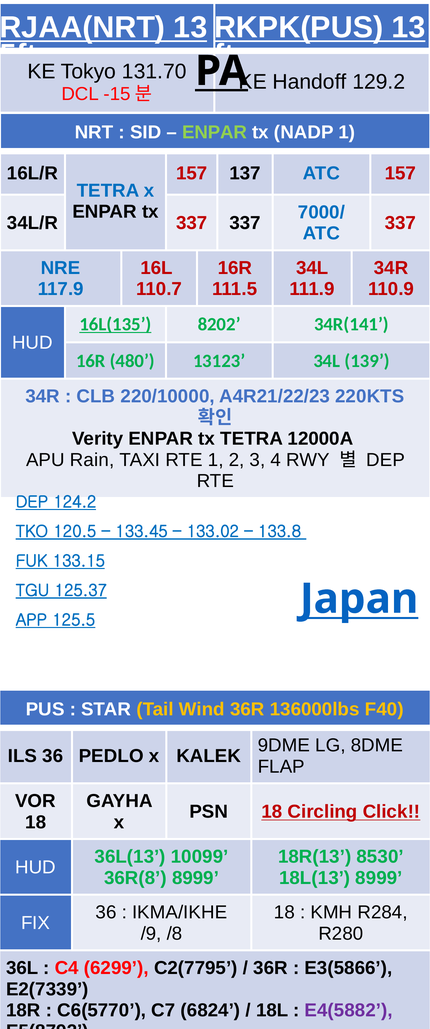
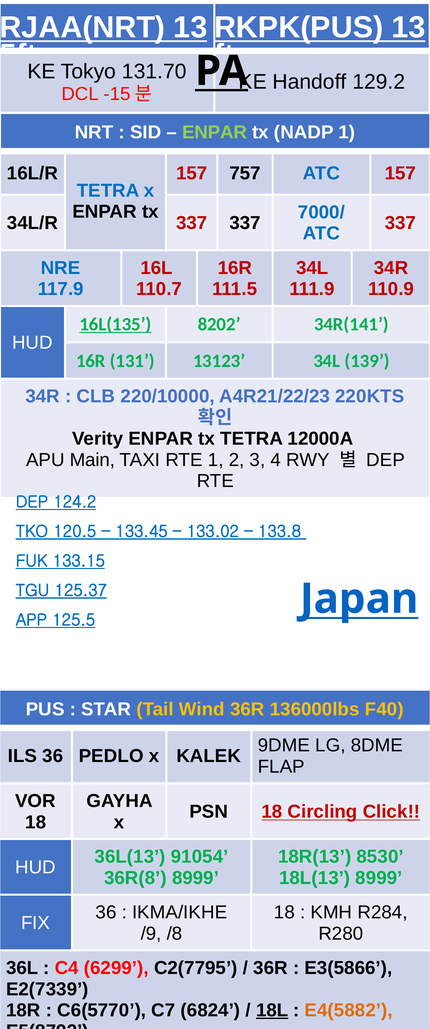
137: 137 -> 757
480: 480 -> 131
Rain: Rain -> Main
10099: 10099 -> 91054
18L underline: none -> present
E4(5882 colour: purple -> orange
